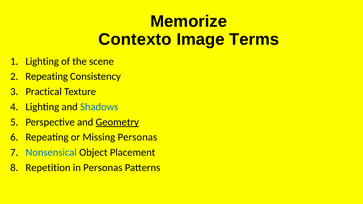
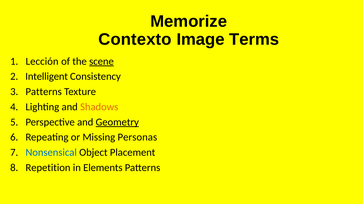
Lighting at (42, 61): Lighting -> Lección
scene underline: none -> present
Repeating at (47, 77): Repeating -> Intelligent
Practical at (44, 92): Practical -> Patterns
Shadows colour: blue -> orange
in Personas: Personas -> Elements
